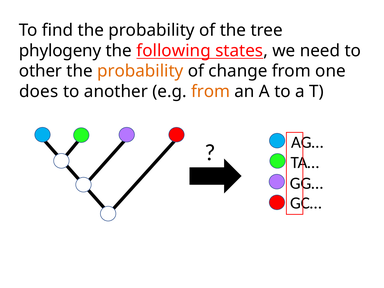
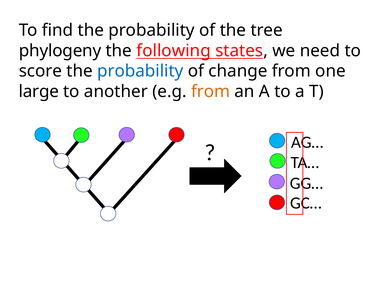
other: other -> score
probability at (140, 71) colour: orange -> blue
does: does -> large
